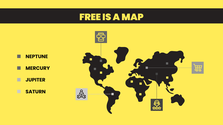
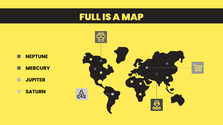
FREE: FREE -> FULL
